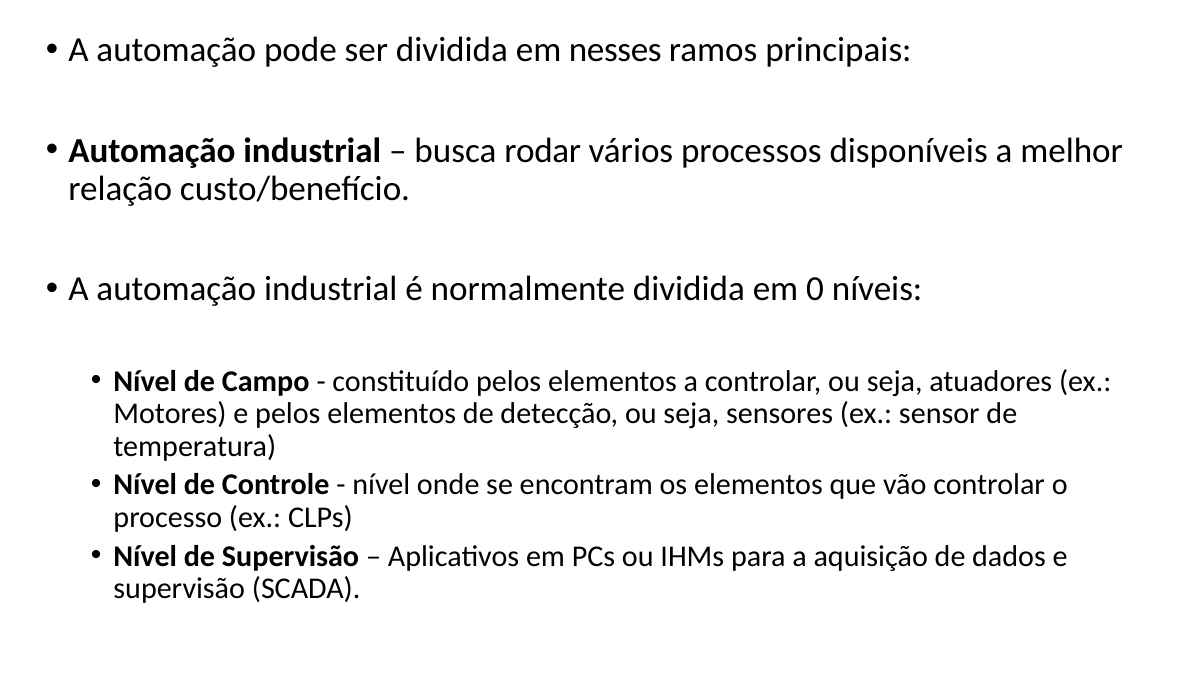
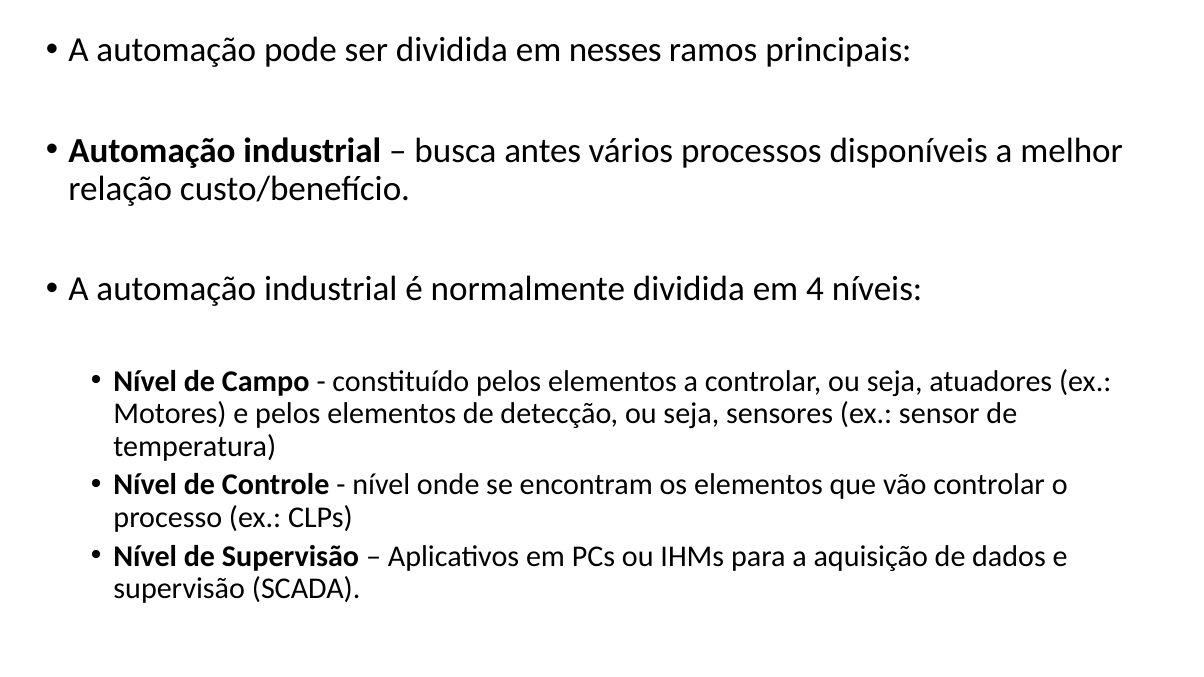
rodar: rodar -> antes
0: 0 -> 4
